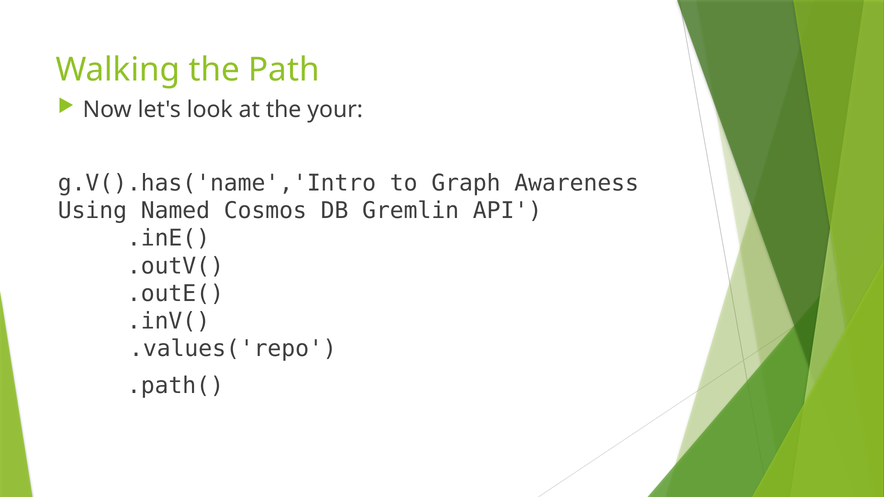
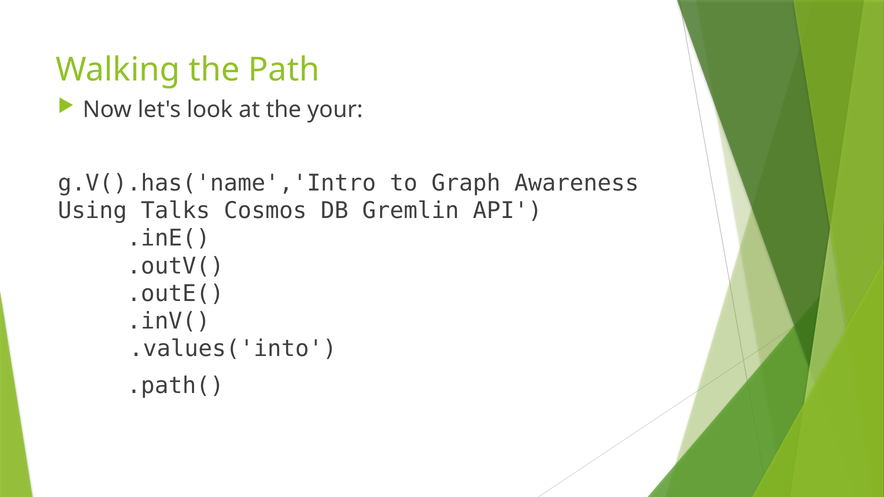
Named: Named -> Talks
.values('repo: .values('repo -> .values('into
